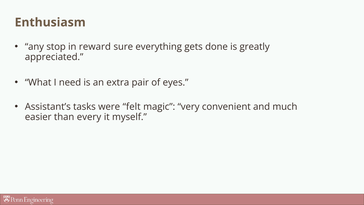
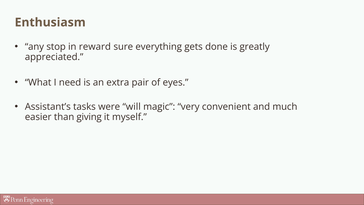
felt: felt -> will
every: every -> giving
